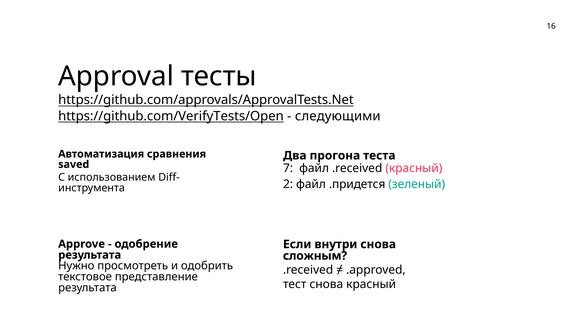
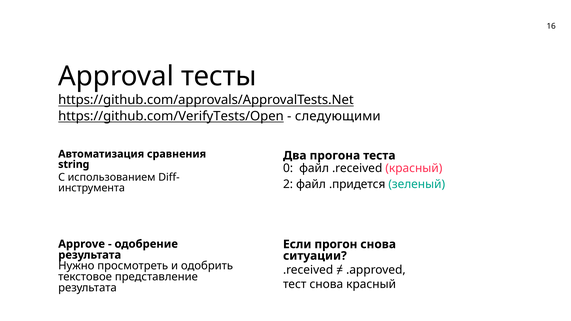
saved: saved -> string
7: 7 -> 0
внутри: внутри -> прогон
сложным: сложным -> ситуации
